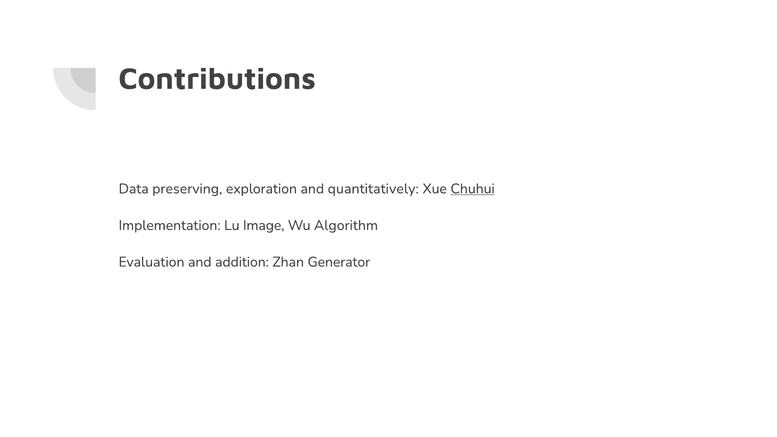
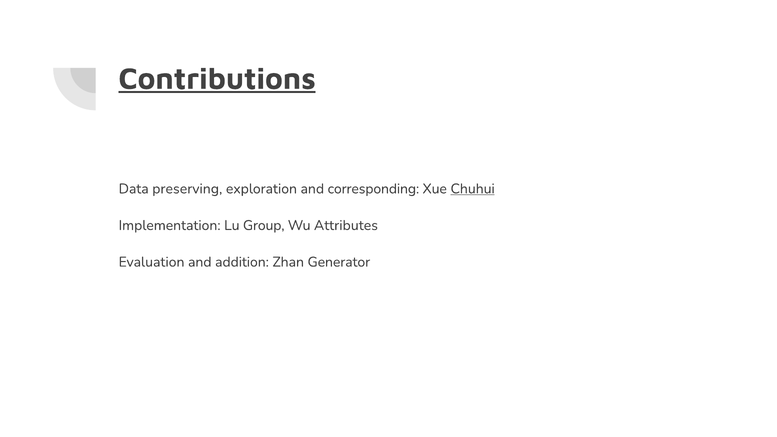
Contributions underline: none -> present
quantitatively: quantitatively -> corresponding
Image: Image -> Group
Algorithm: Algorithm -> Attributes
